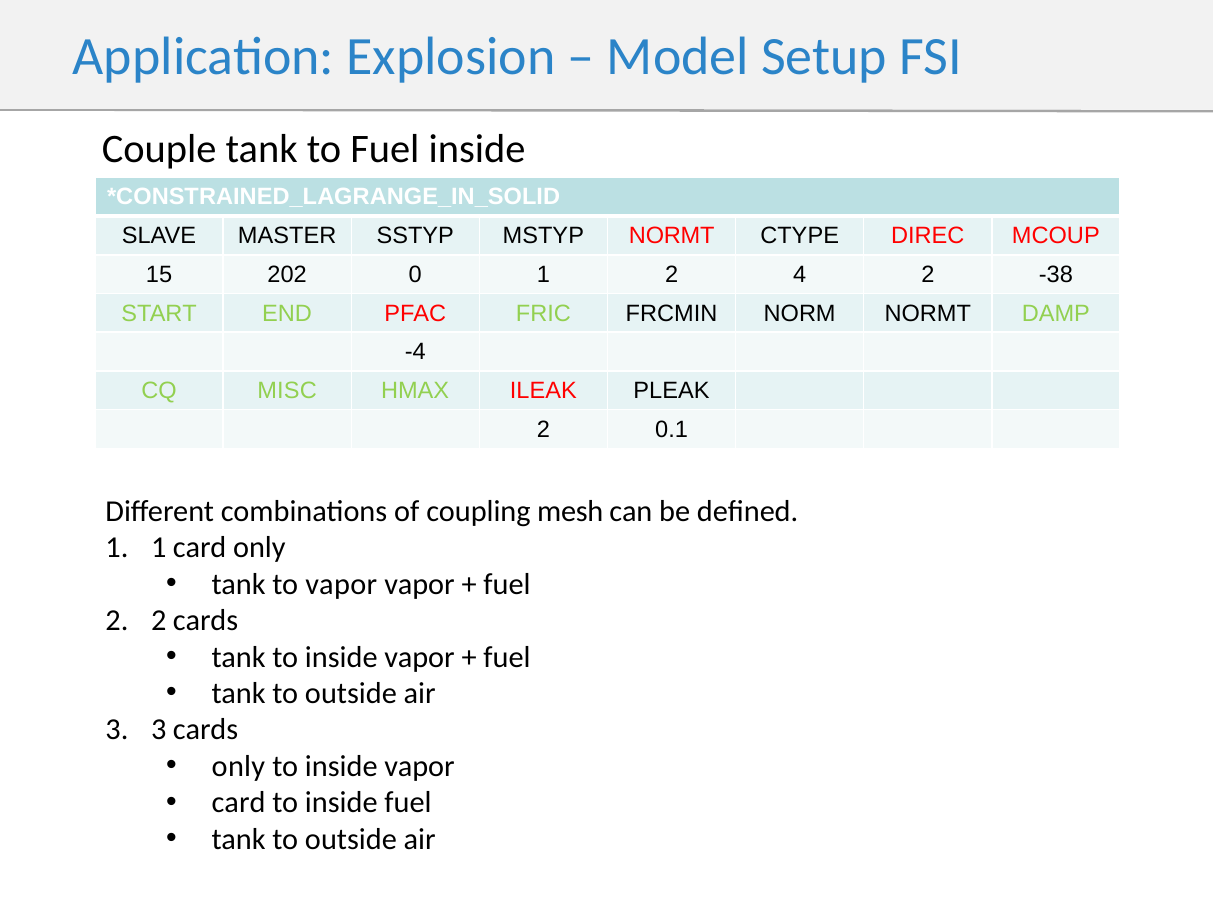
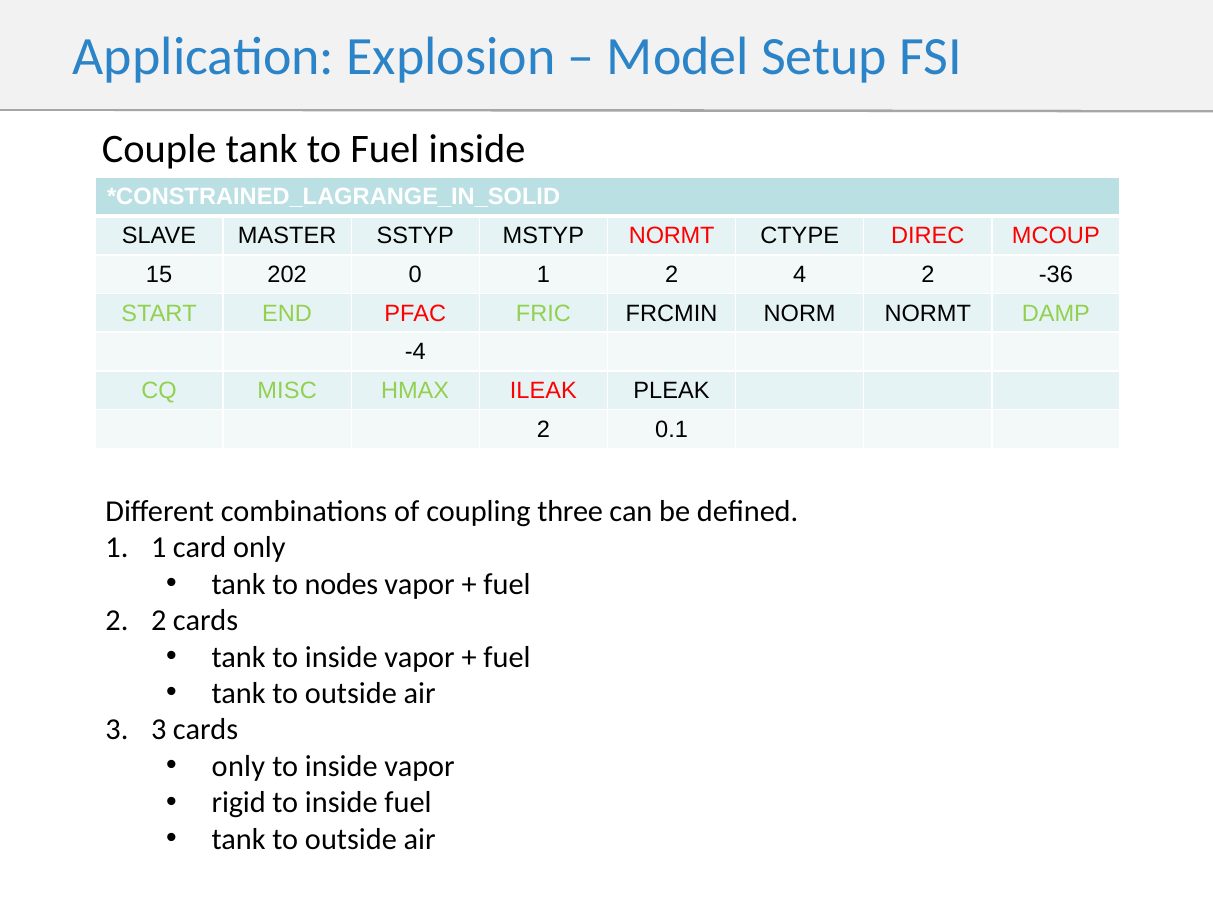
-38: -38 -> -36
mesh: mesh -> three
to vapor: vapor -> nodes
card at (239, 803): card -> rigid
